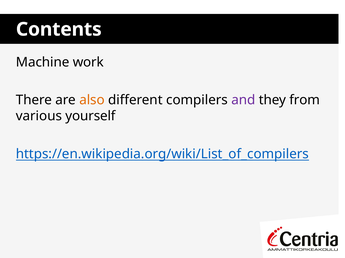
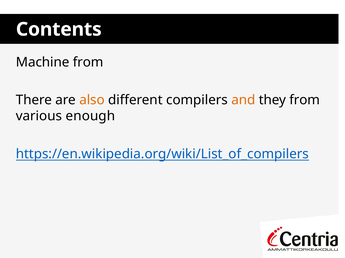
Machine work: work -> from
and colour: purple -> orange
yourself: yourself -> enough
